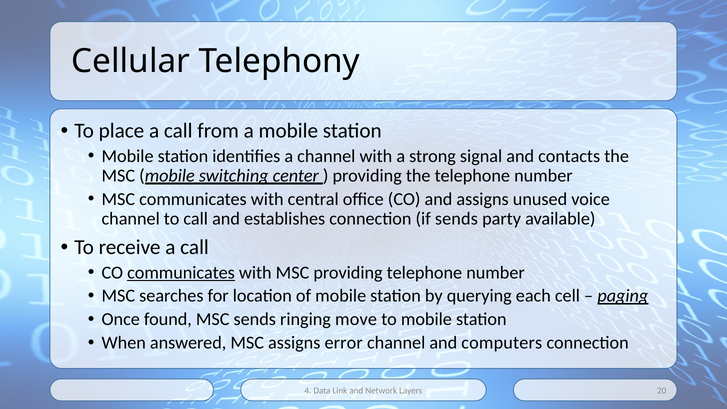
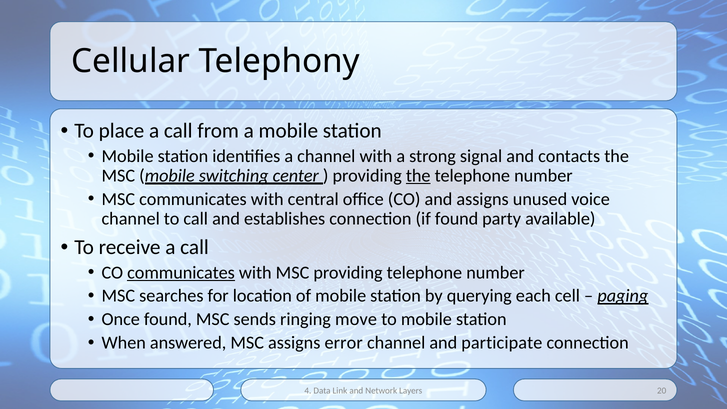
the at (418, 176) underline: none -> present
if sends: sends -> found
computers: computers -> participate
